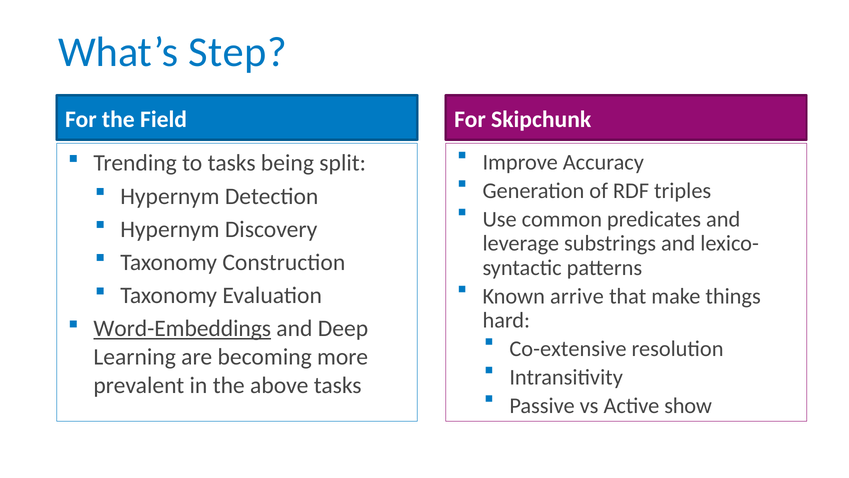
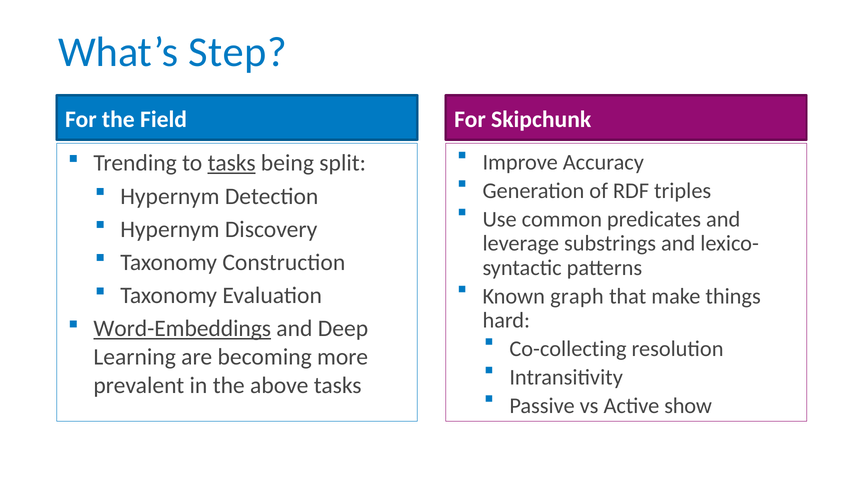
tasks at (232, 163) underline: none -> present
arrive: arrive -> graph
Co-extensive: Co-extensive -> Co-collecting
